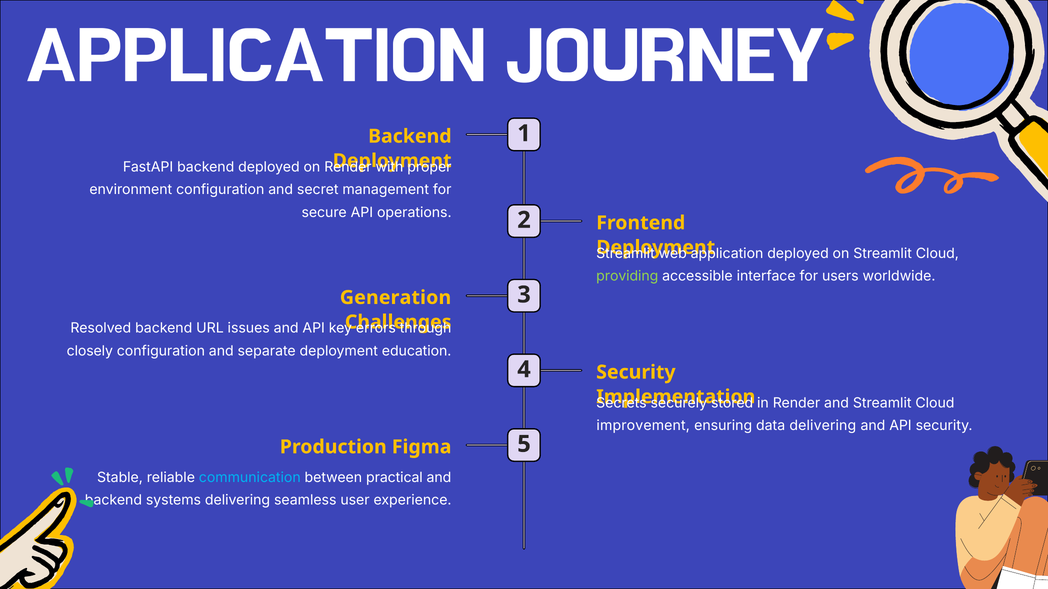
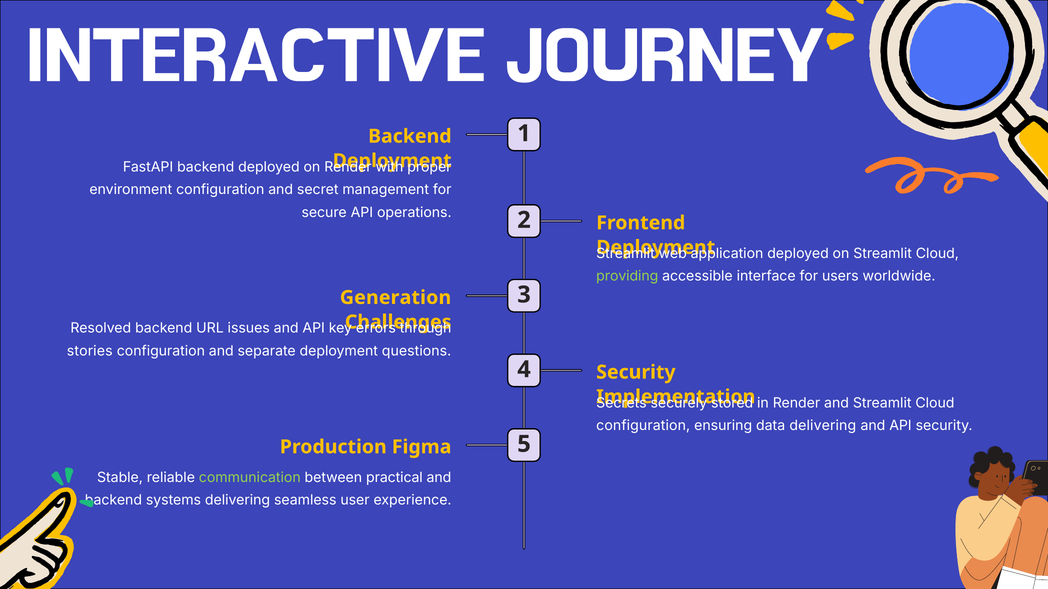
APPLICATION at (256, 54): APPLICATION -> INTERACTIVE
closely: closely -> stories
education: education -> questions
improvement at (643, 426): improvement -> configuration
communication colour: light blue -> light green
